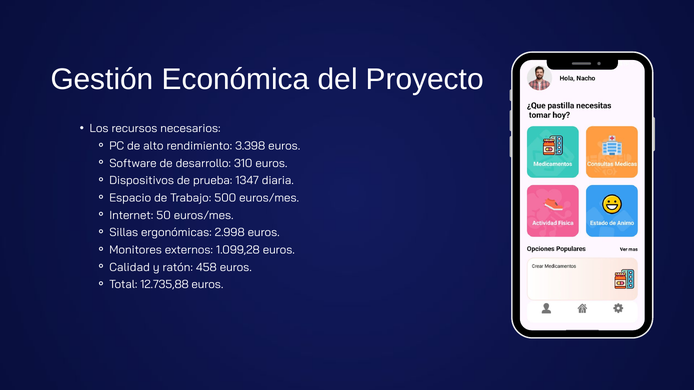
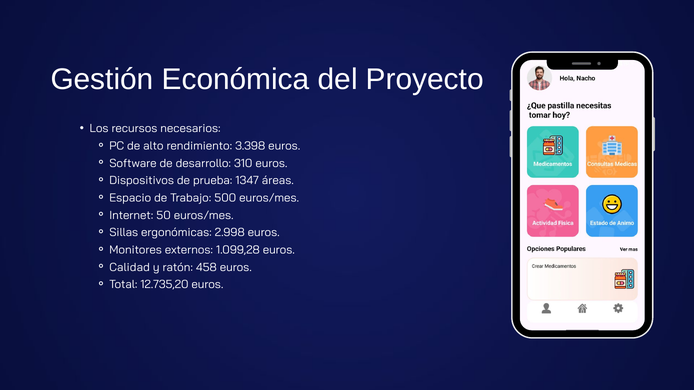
diaria: diaria -> áreas
12.735,88: 12.735,88 -> 12.735,20
